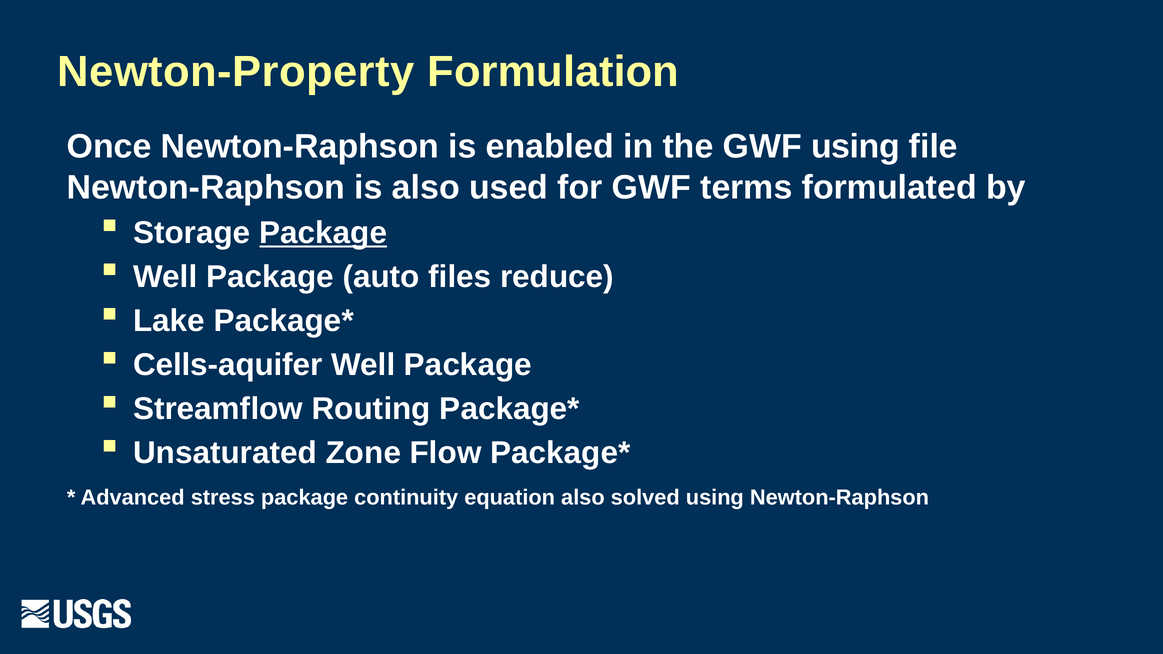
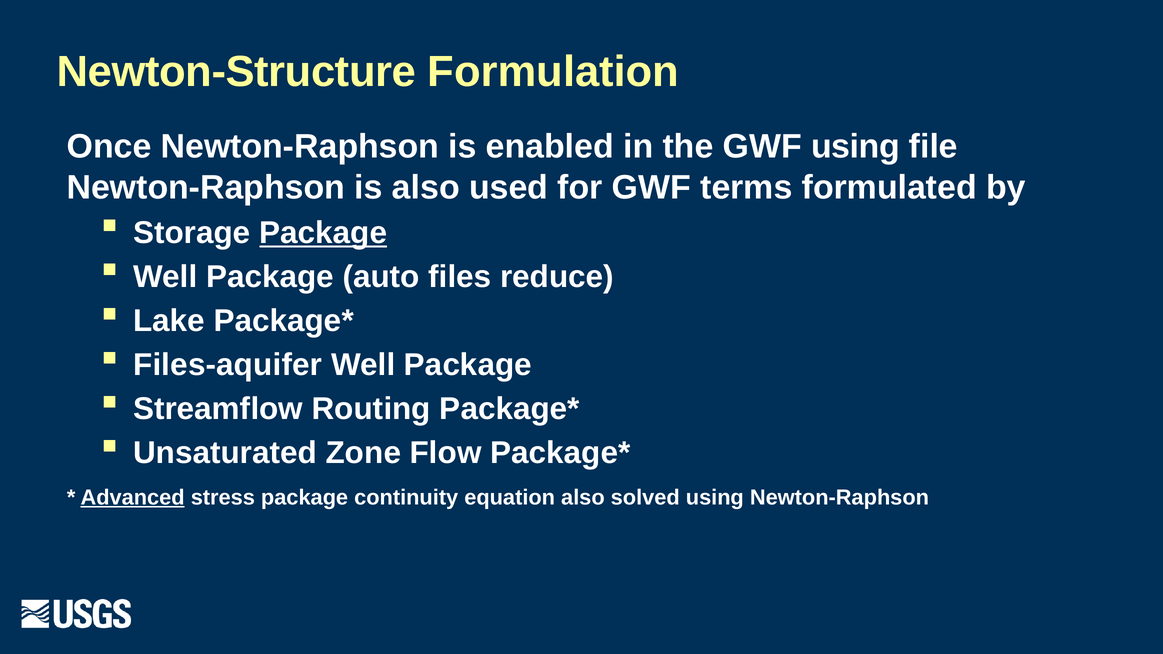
Newton-Property: Newton-Property -> Newton-Structure
Cells-aquifer: Cells-aquifer -> Files-aquifer
Advanced underline: none -> present
